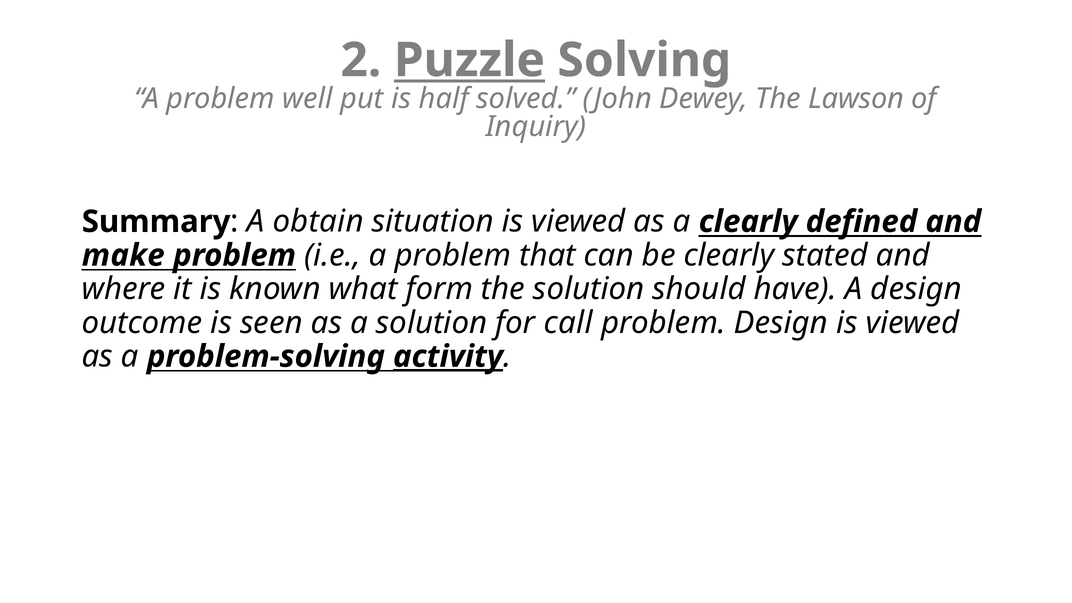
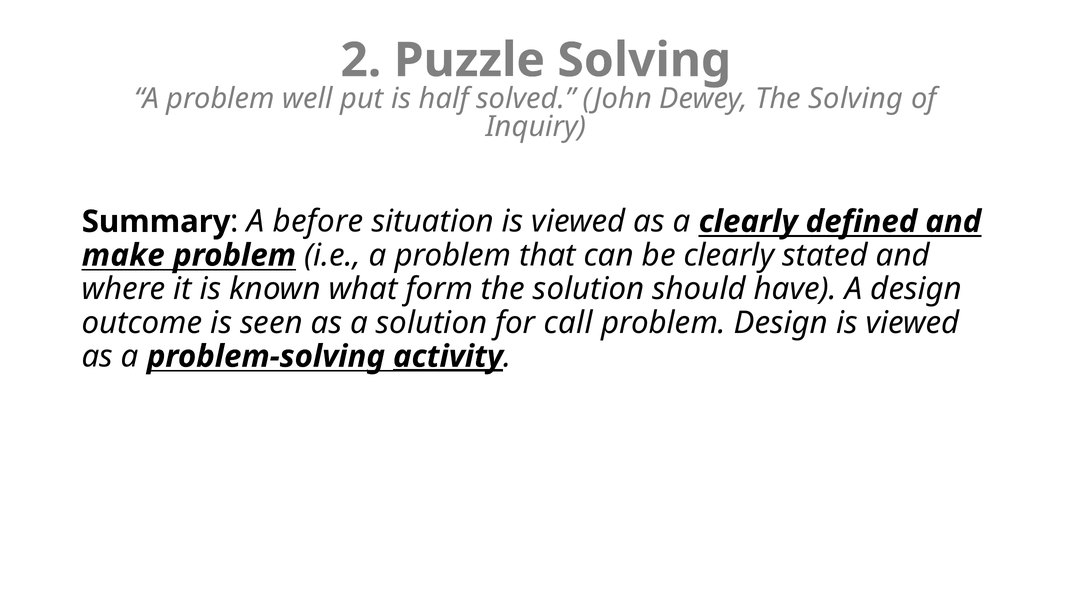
Puzzle underline: present -> none
The Lawson: Lawson -> Solving
obtain: obtain -> before
